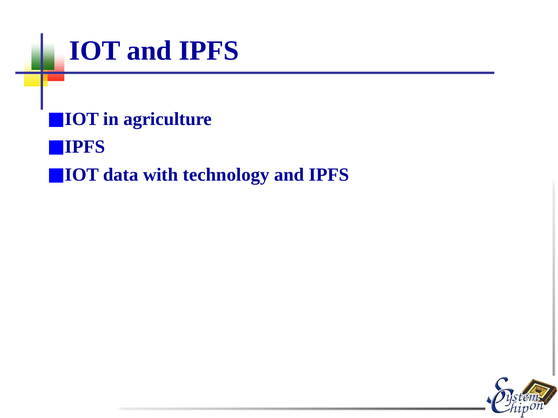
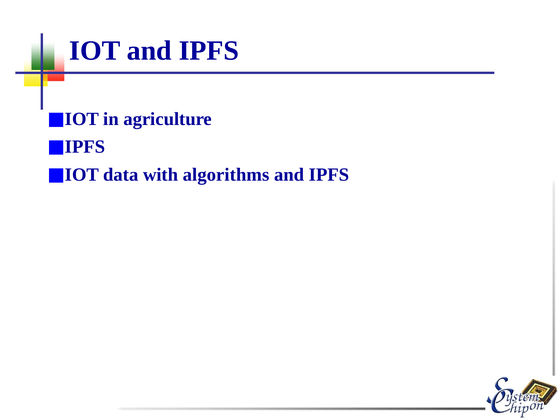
technology: technology -> algorithms
